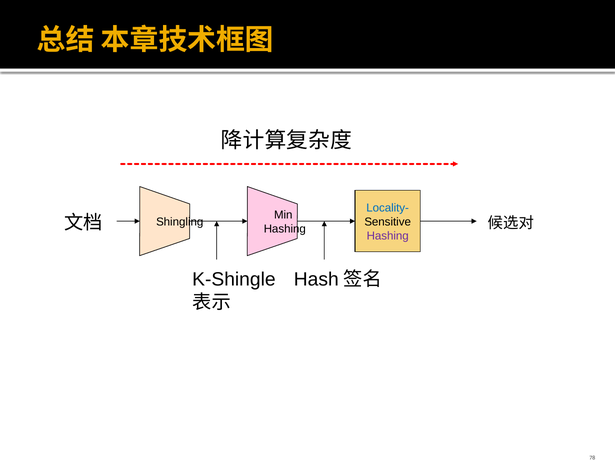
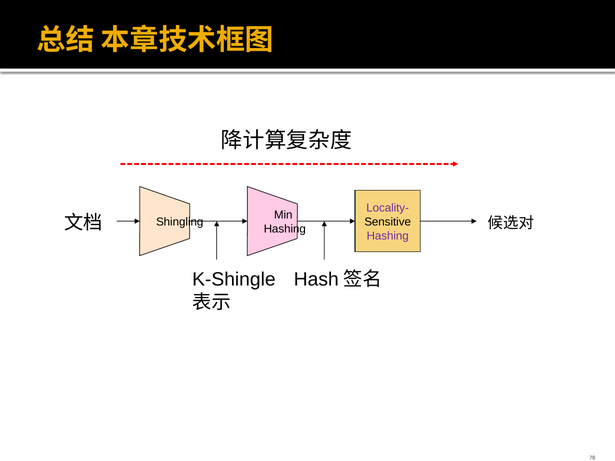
Locality- colour: blue -> purple
